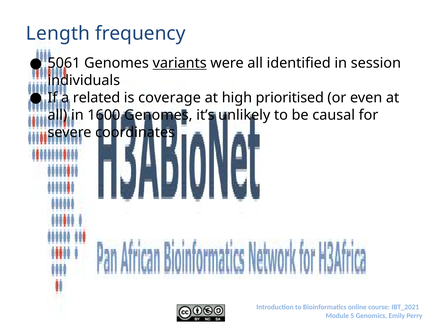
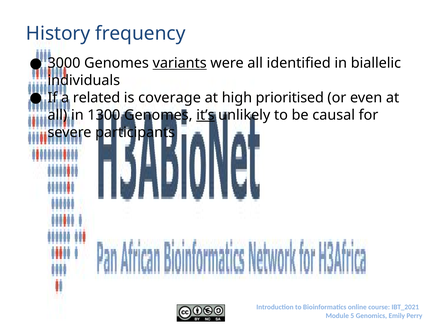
Length: Length -> History
5061: 5061 -> 3000
session: session -> biallelic
1600: 1600 -> 1300
it’s underline: none -> present
coordinates: coordinates -> participants
